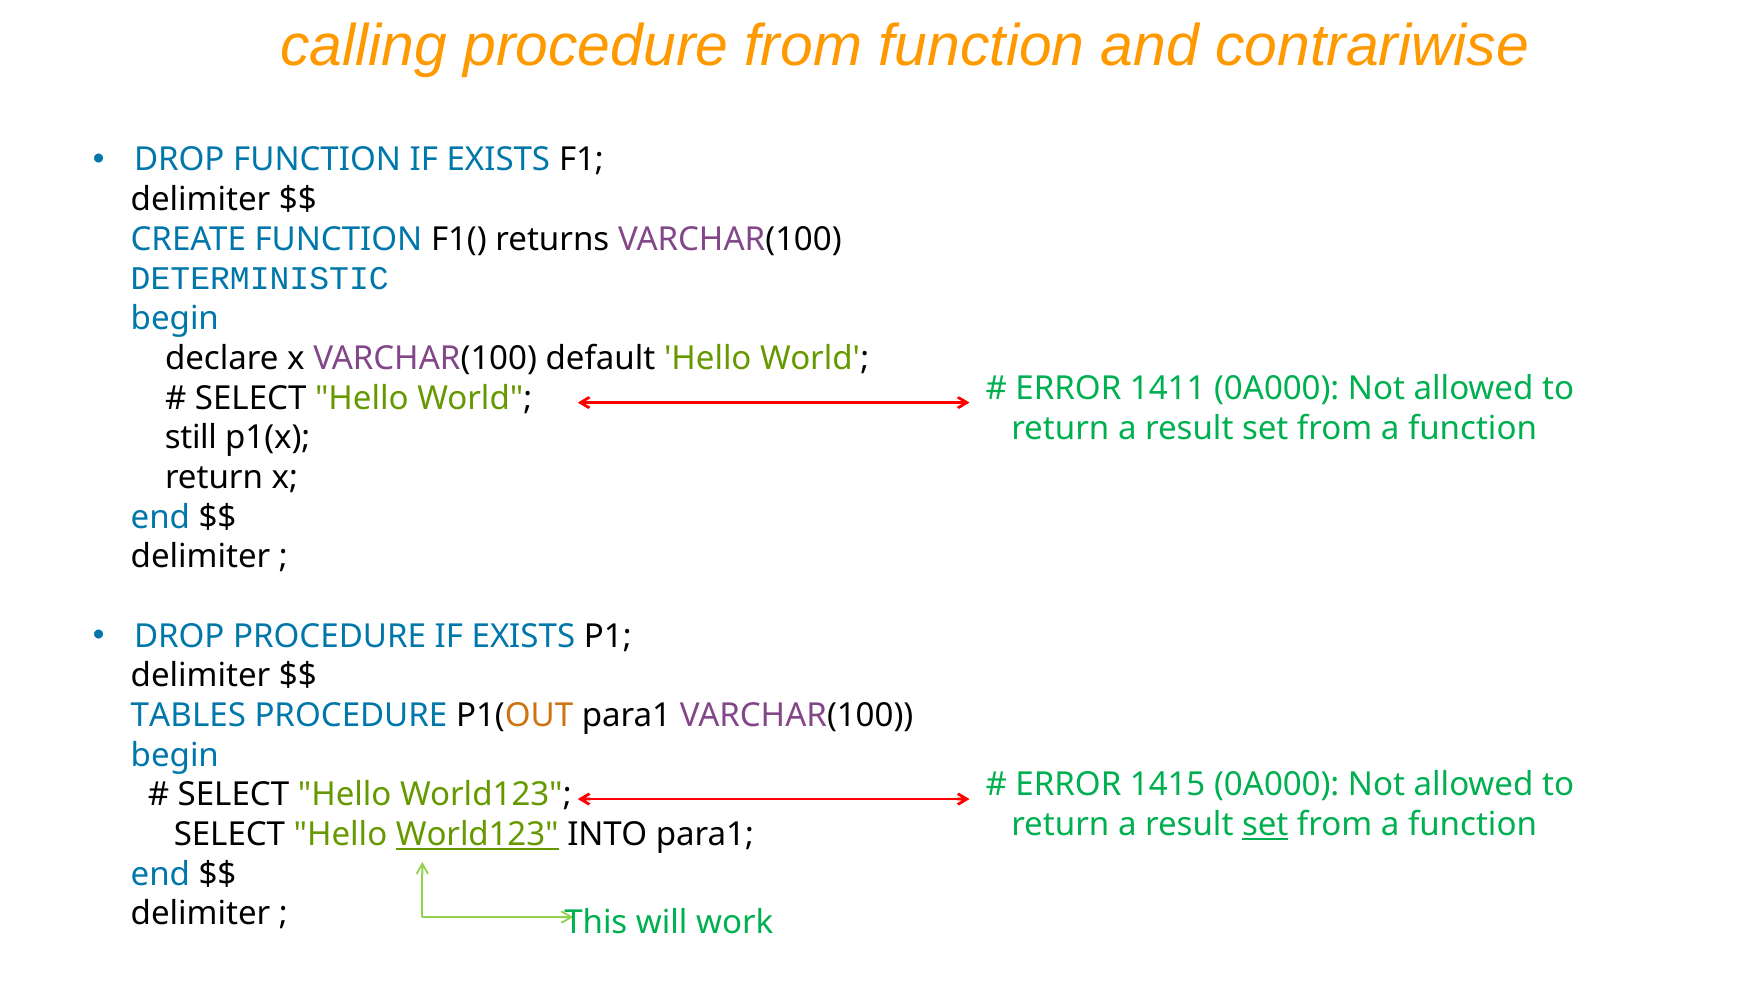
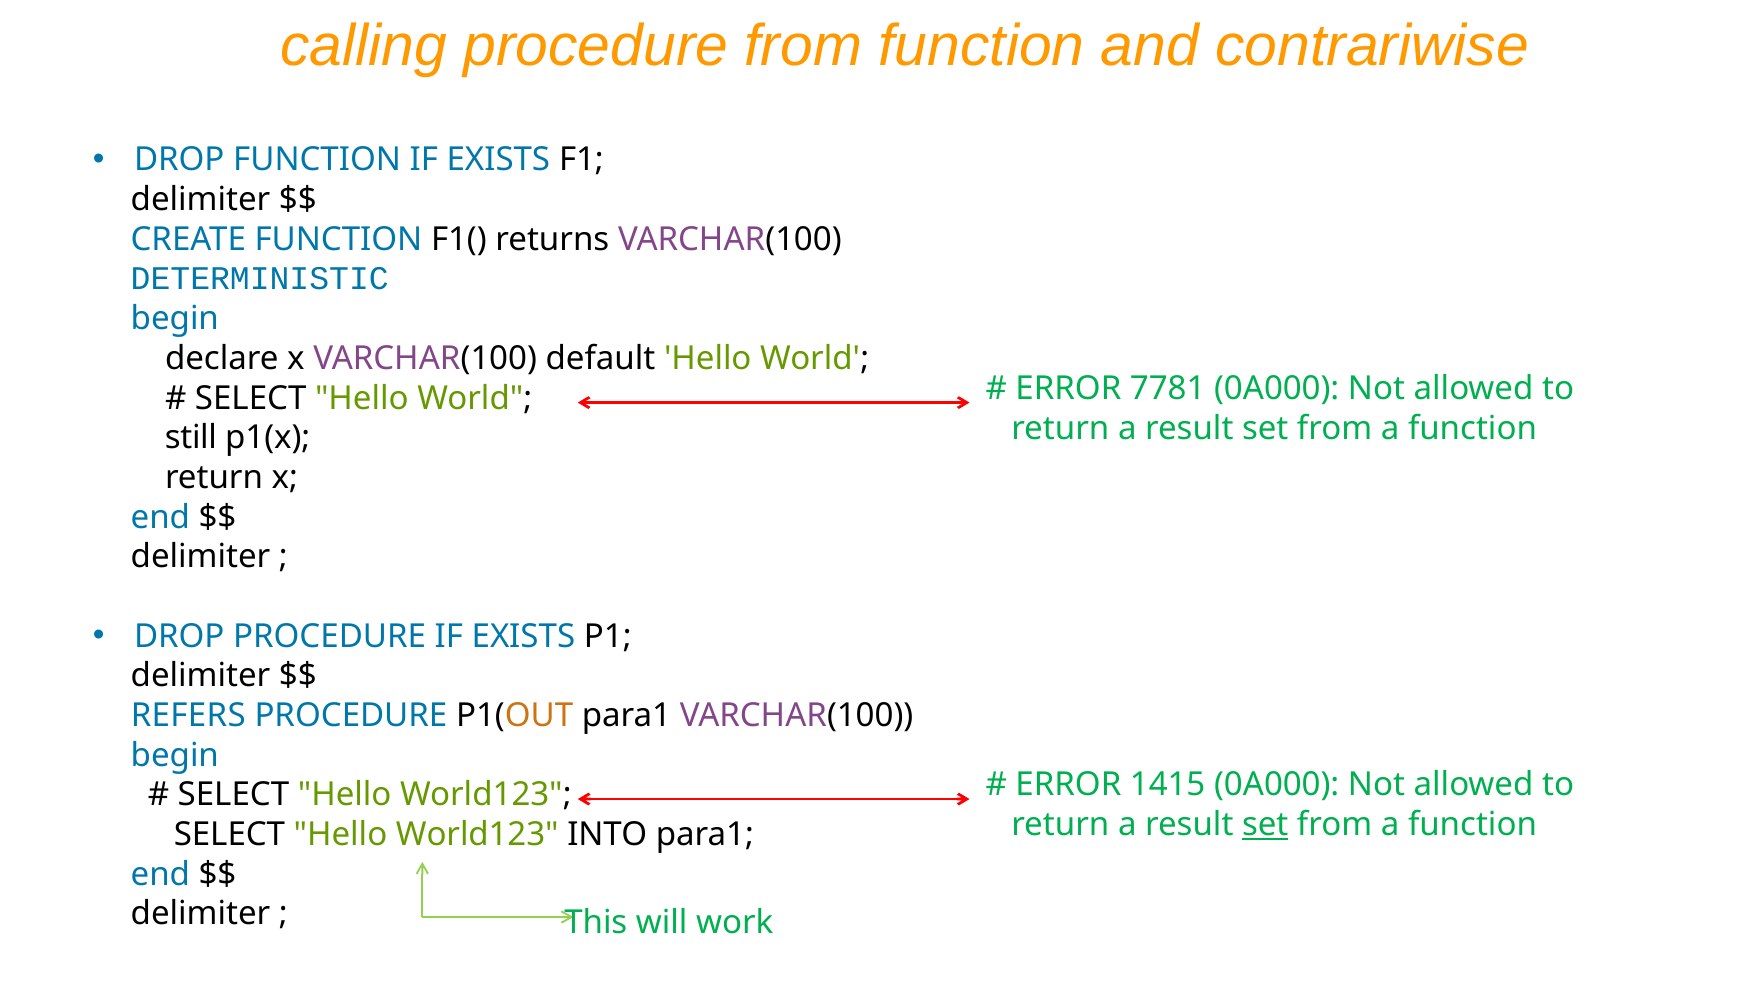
1411: 1411 -> 7781
TABLES: TABLES -> REFERS
World123 at (477, 835) underline: present -> none
